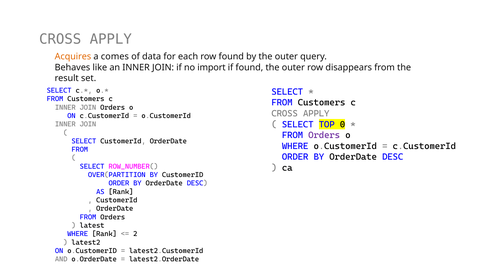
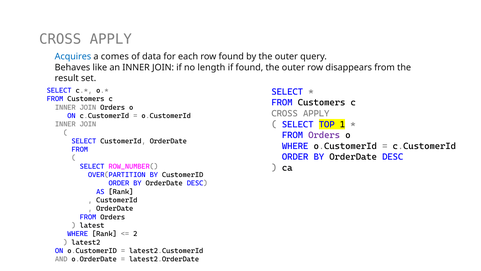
Acquires colour: orange -> blue
import: import -> length
0: 0 -> 1
